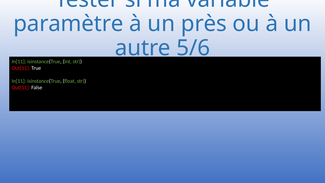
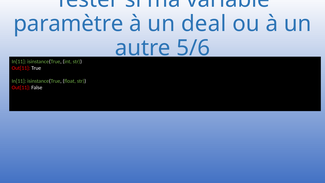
près: près -> deal
